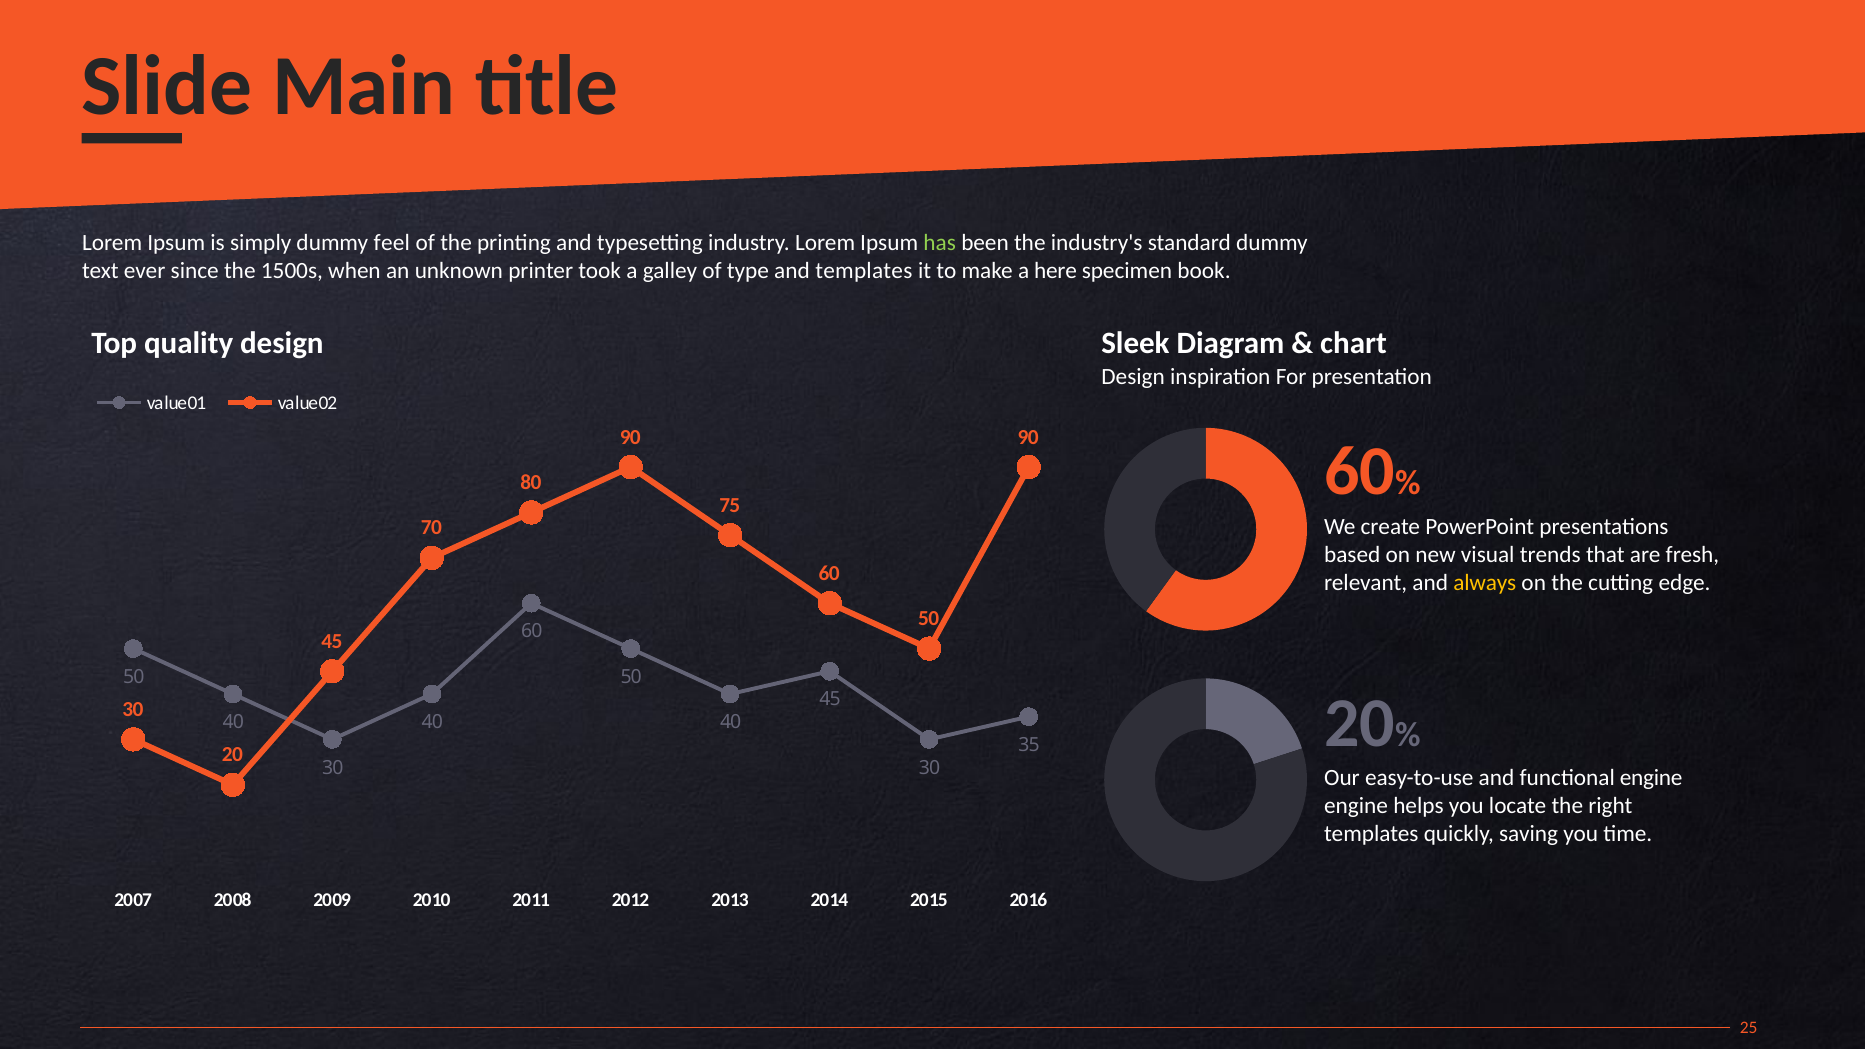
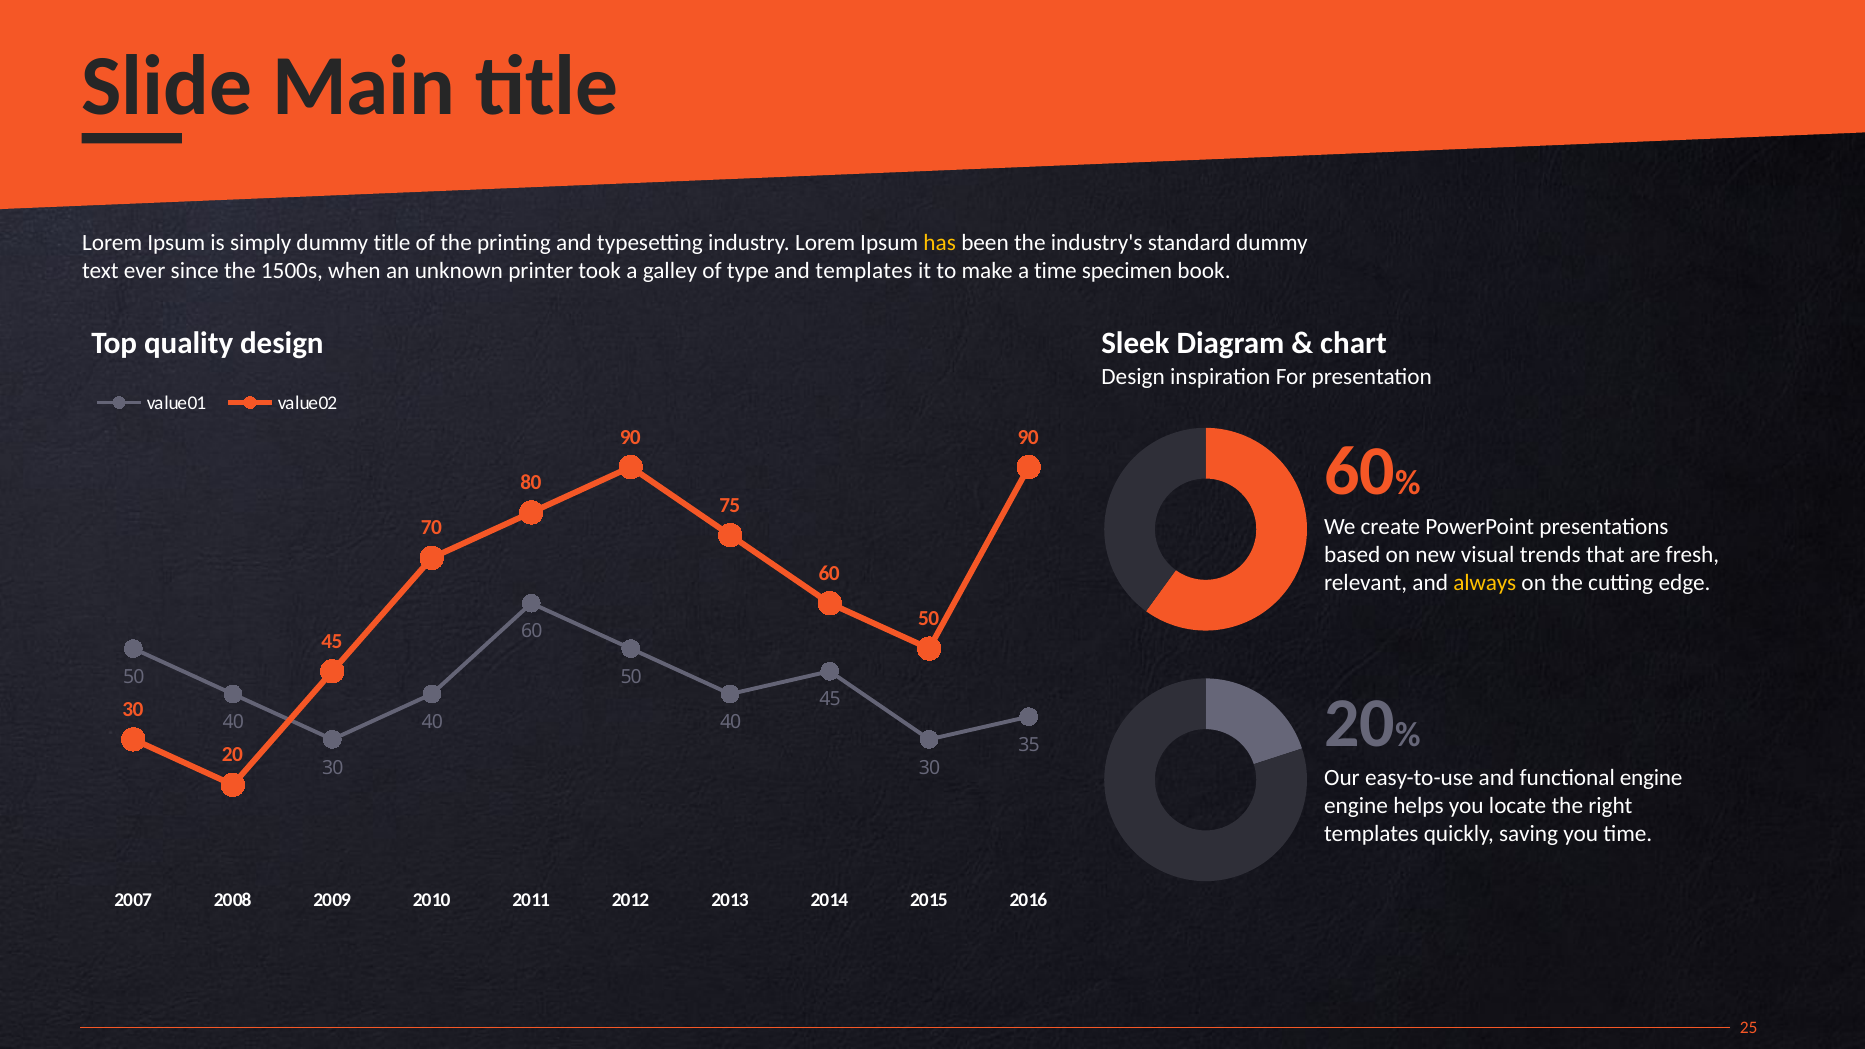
dummy feel: feel -> title
has colour: light green -> yellow
a here: here -> time
